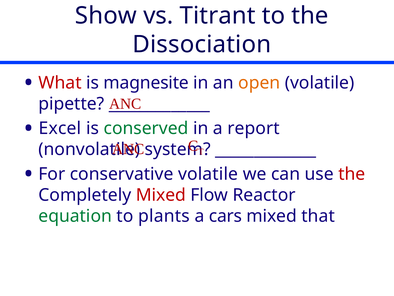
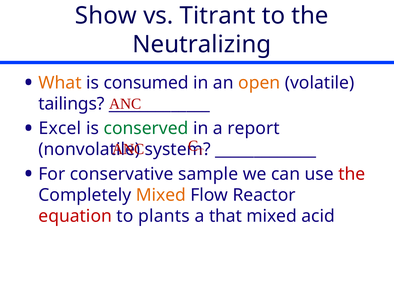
Dissociation: Dissociation -> Neutralizing
What colour: red -> orange
magnesite: magnesite -> consumed
pipette: pipette -> tailings
conservative volatile: volatile -> sample
Mixed at (161, 195) colour: red -> orange
equation colour: green -> red
cars: cars -> that
that: that -> acid
